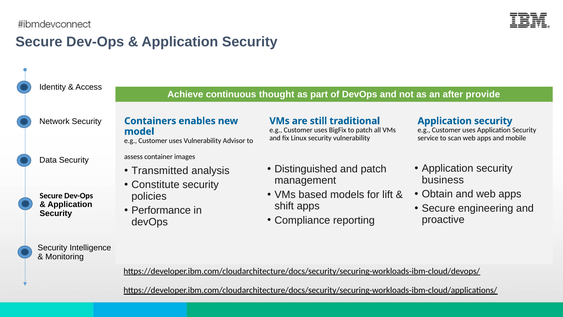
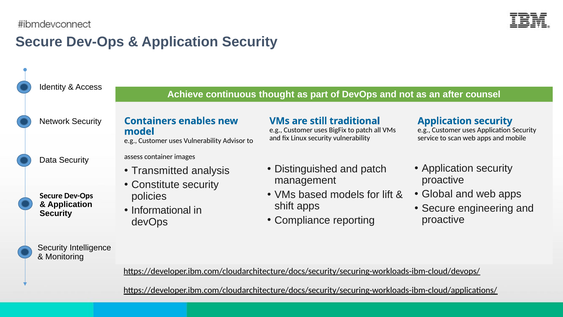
provide: provide -> counsel
business at (443, 180): business -> proactive
Obtain: Obtain -> Global
Performance: Performance -> Informational
